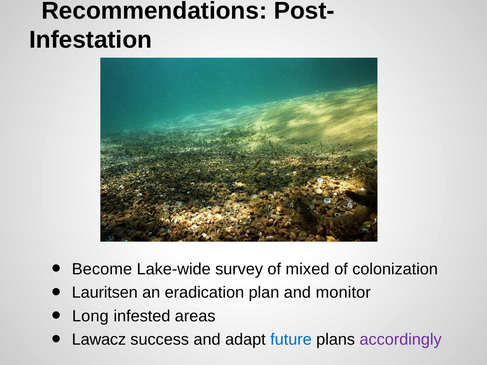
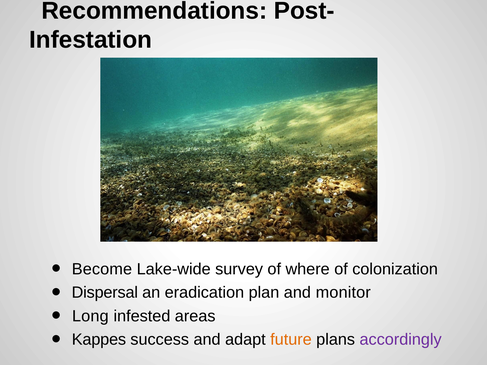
mixed: mixed -> where
Lauritsen: Lauritsen -> Dispersal
Lawacz: Lawacz -> Kappes
future colour: blue -> orange
